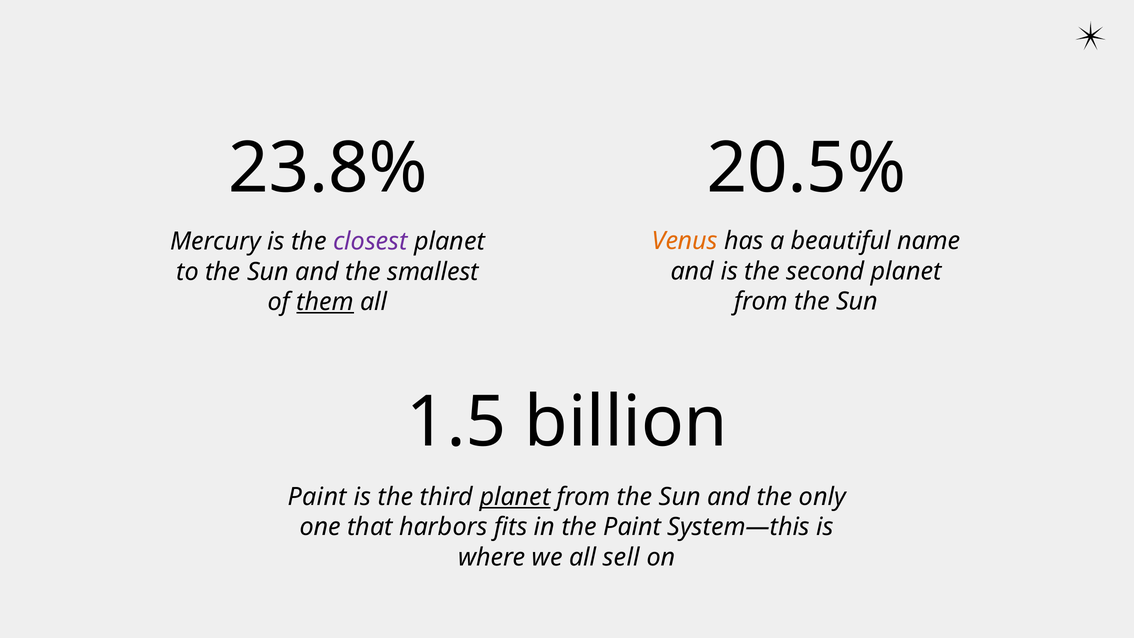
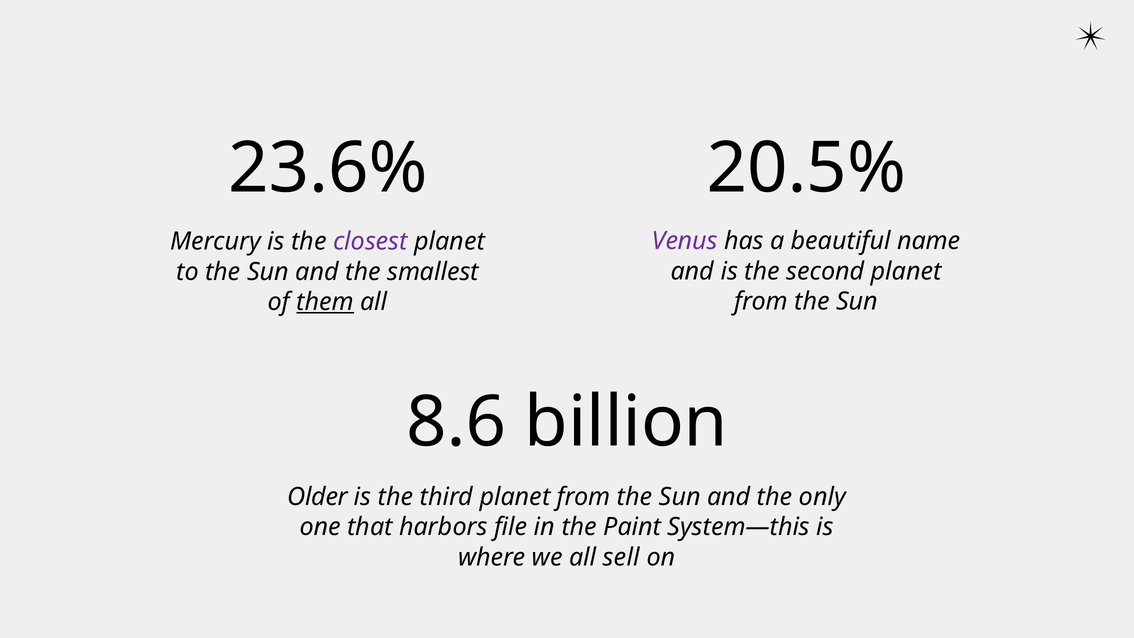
23.8%: 23.8% -> 23.6%
Venus colour: orange -> purple
1.5: 1.5 -> 8.6
Paint at (317, 497): Paint -> Older
planet at (515, 497) underline: present -> none
fits: fits -> file
